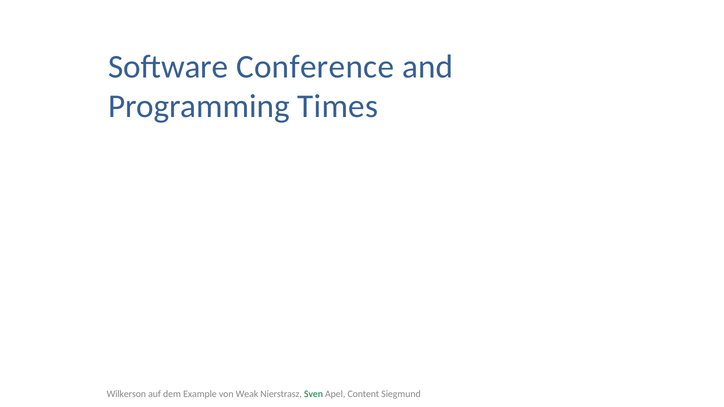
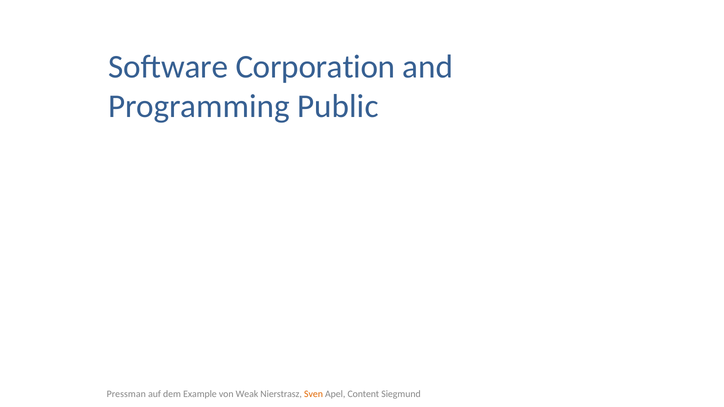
Conference: Conference -> Corporation
Times: Times -> Public
Wilkerson: Wilkerson -> Pressman
Sven colour: green -> orange
